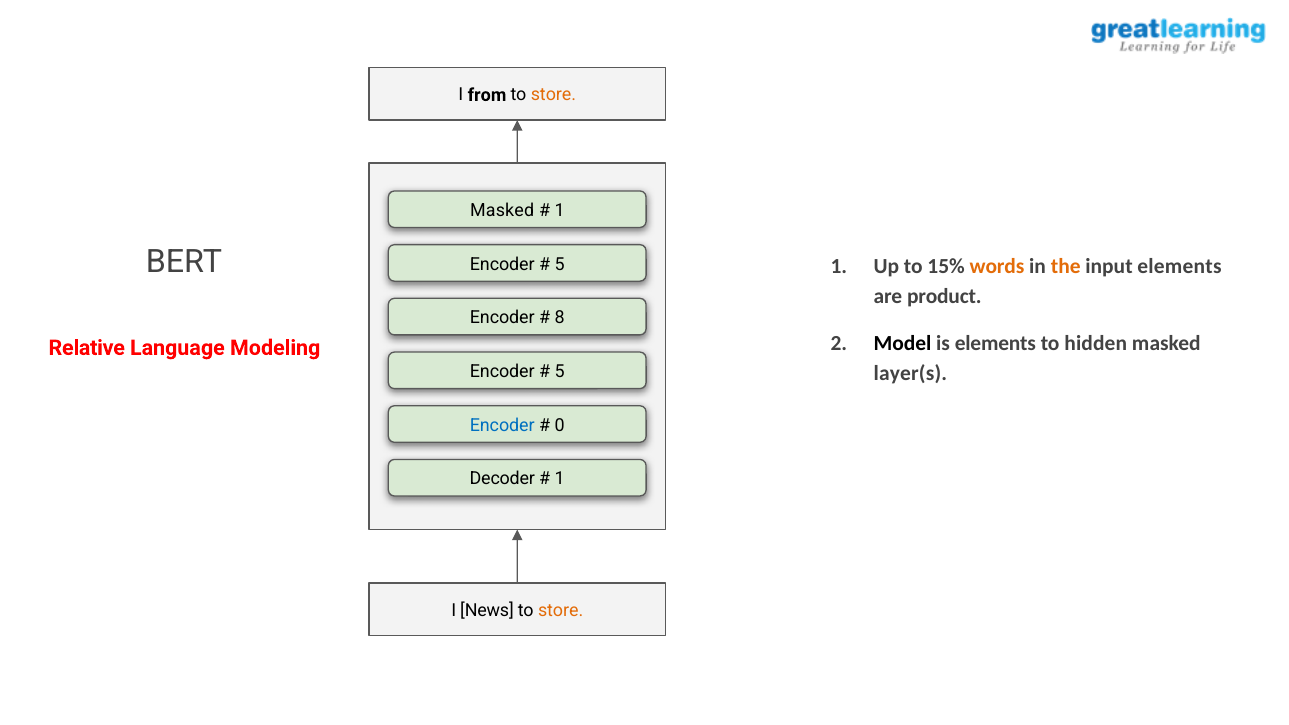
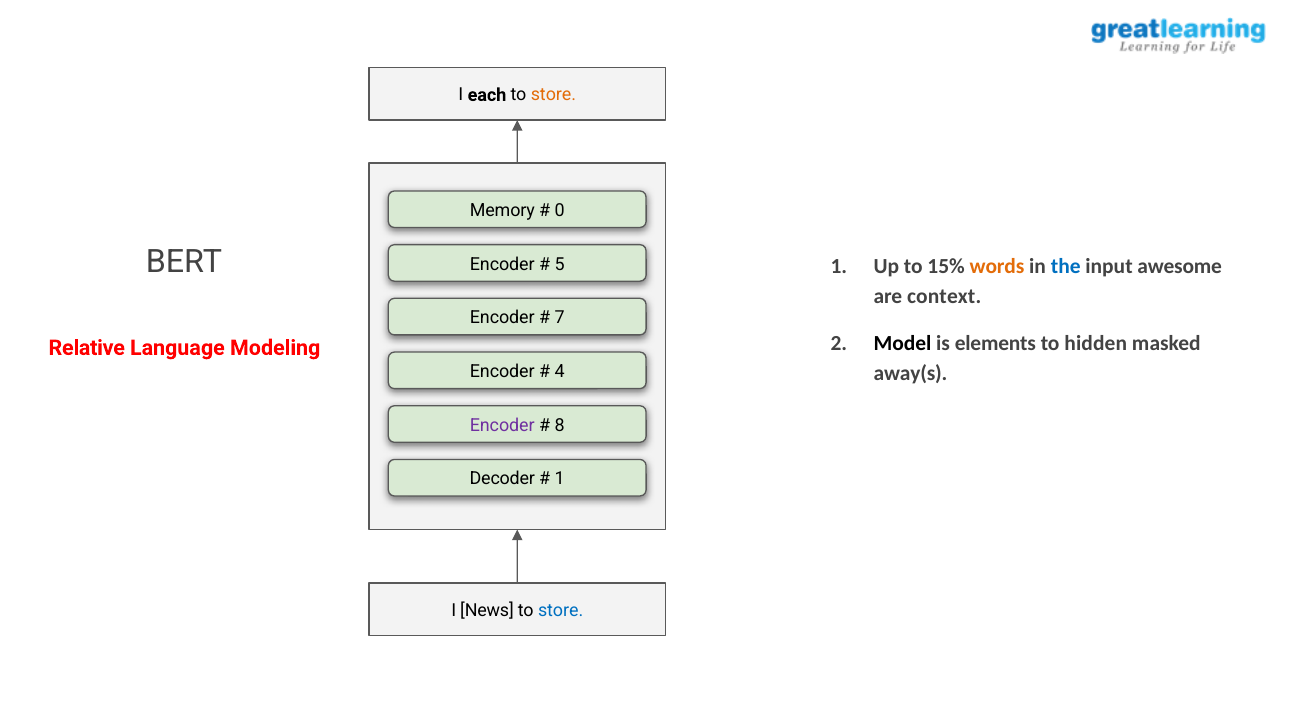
from: from -> each
Masked at (502, 210): Masked -> Memory
1 at (560, 210): 1 -> 0
the colour: orange -> blue
input elements: elements -> awesome
product: product -> context
8: 8 -> 7
5 at (560, 372): 5 -> 4
layer(s: layer(s -> away(s
Encoder at (502, 425) colour: blue -> purple
0: 0 -> 8
store at (561, 611) colour: orange -> blue
